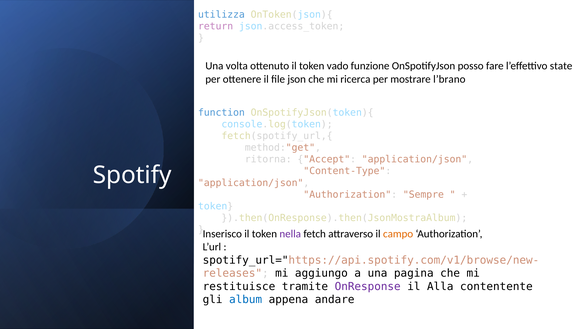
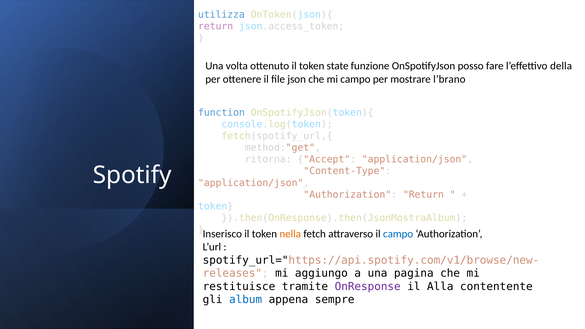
vado: vado -> state
state: state -> della
mi ricerca: ricerca -> campo
Authorization Sempre: Sempre -> Return
nella colour: purple -> orange
campo at (398, 234) colour: orange -> blue
andare: andare -> sempre
